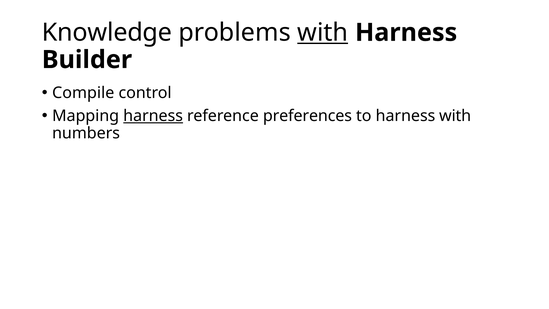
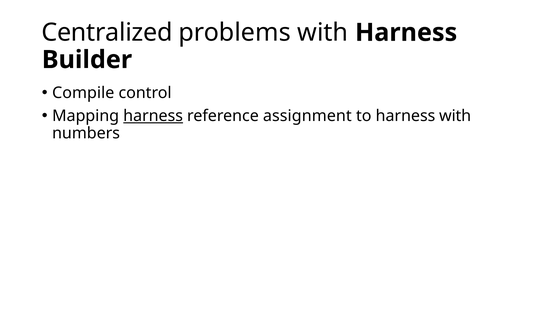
Knowledge: Knowledge -> Centralized
with at (323, 33) underline: present -> none
preferences: preferences -> assignment
